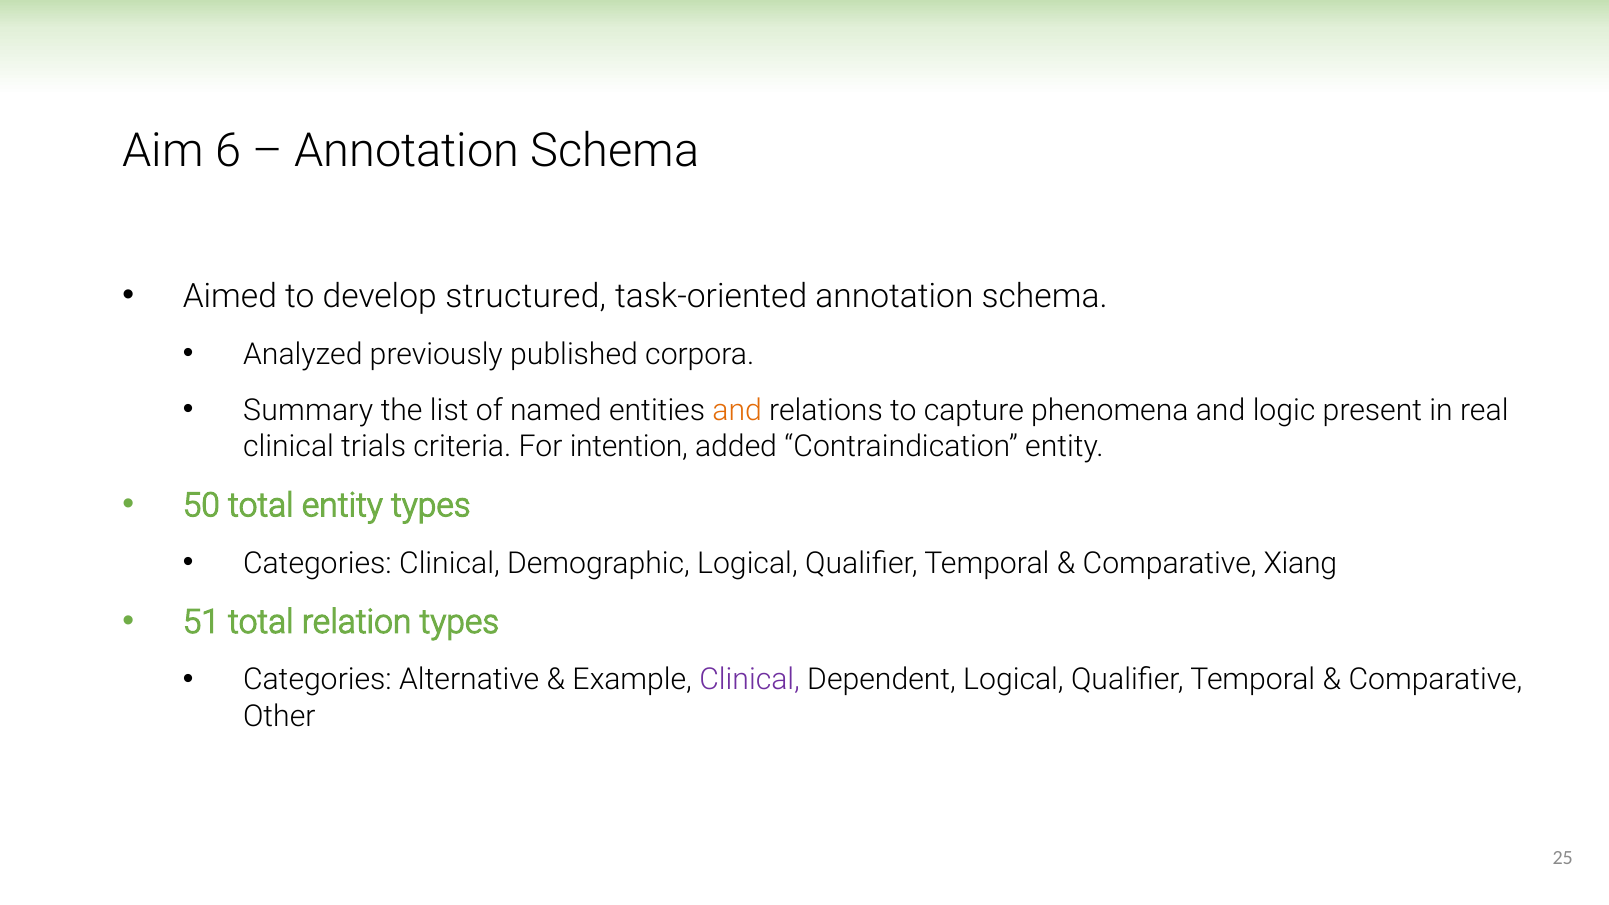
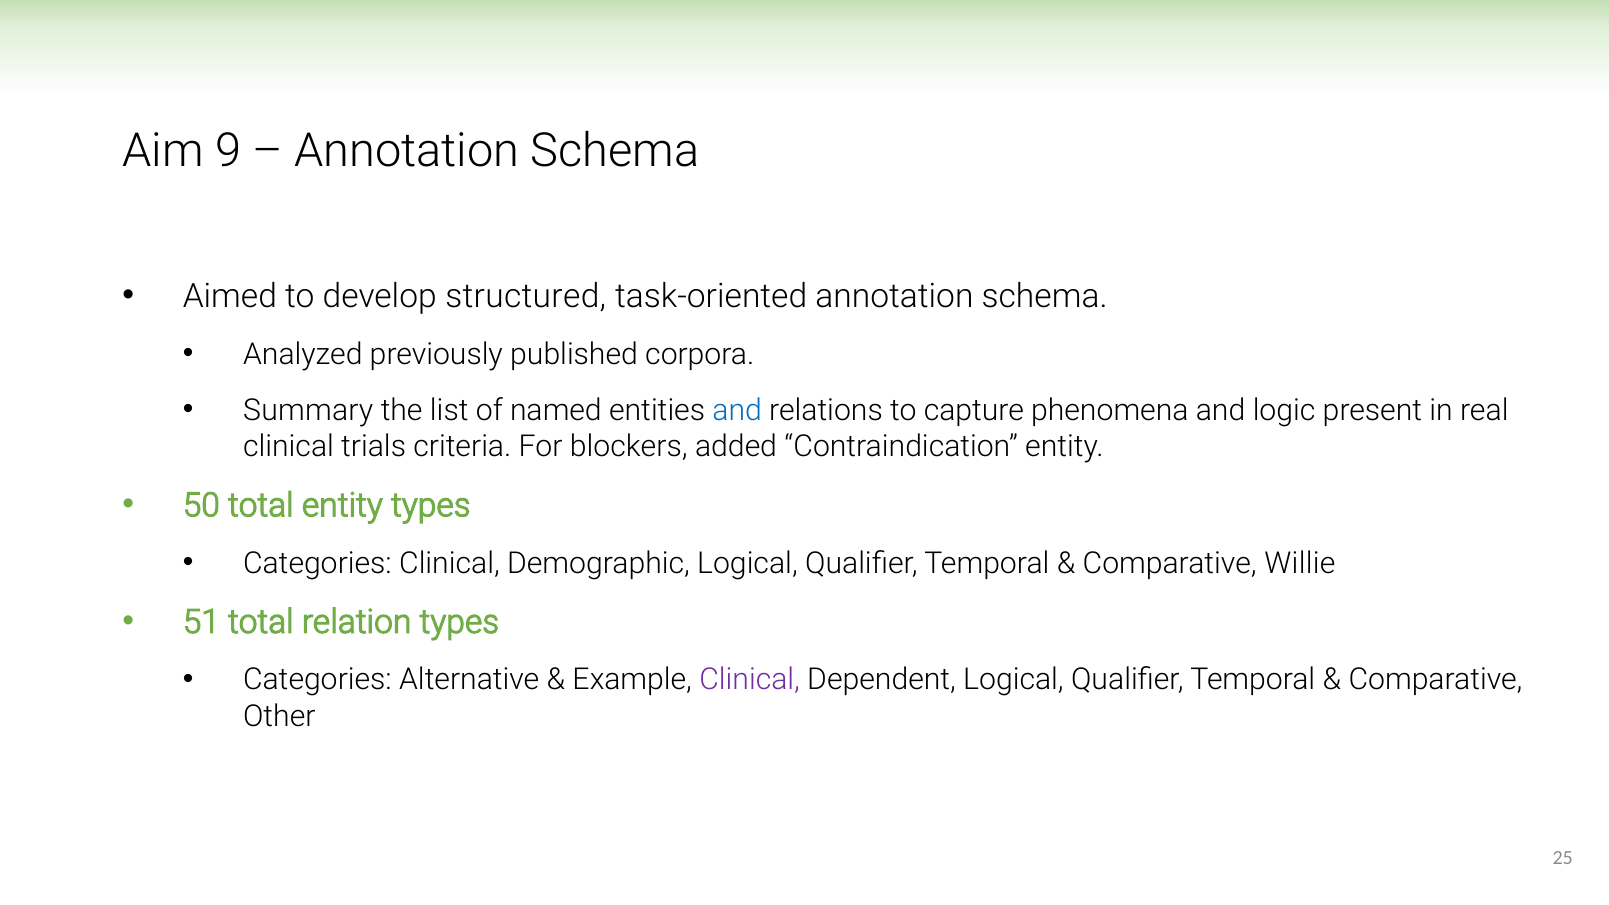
6: 6 -> 9
and at (737, 411) colour: orange -> blue
intention: intention -> blockers
Xiang: Xiang -> Willie
